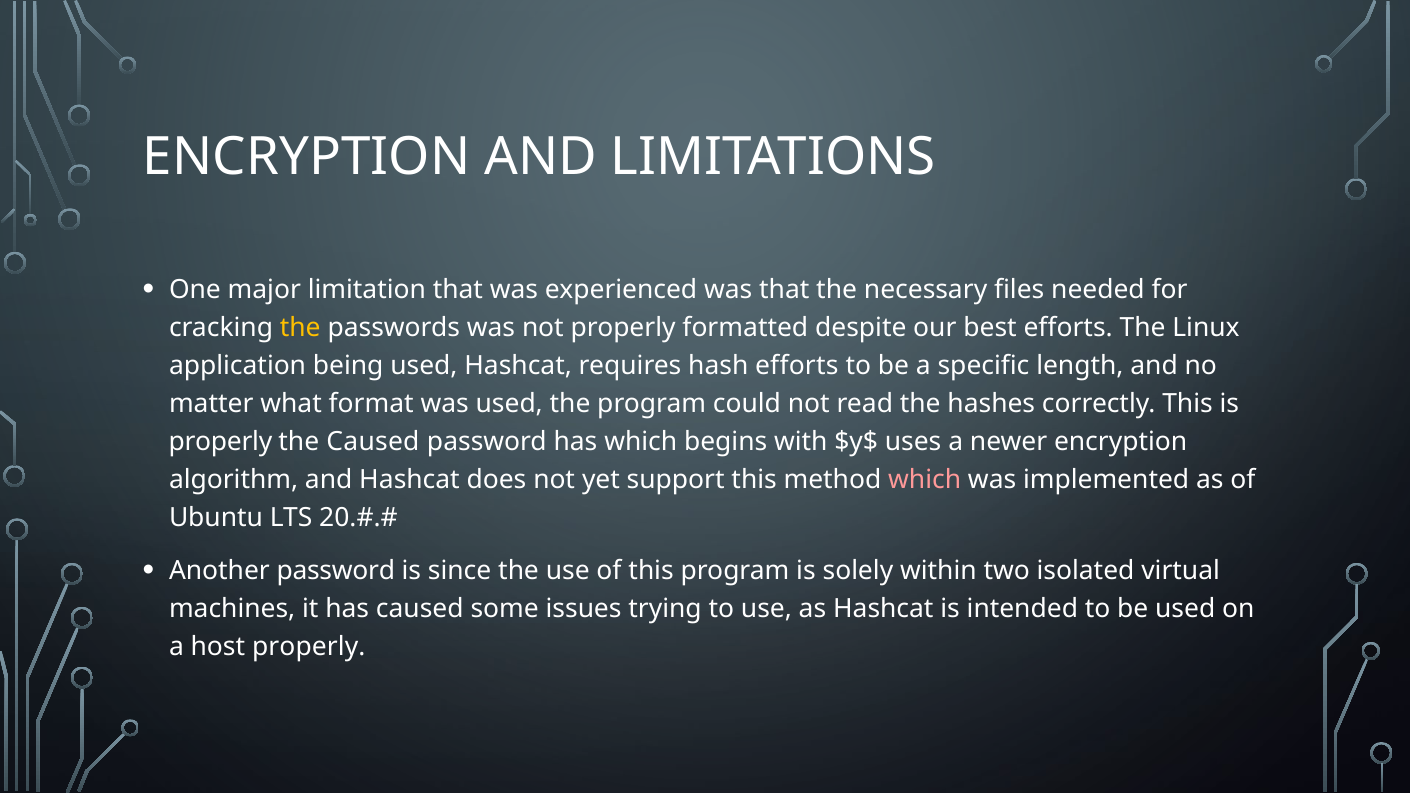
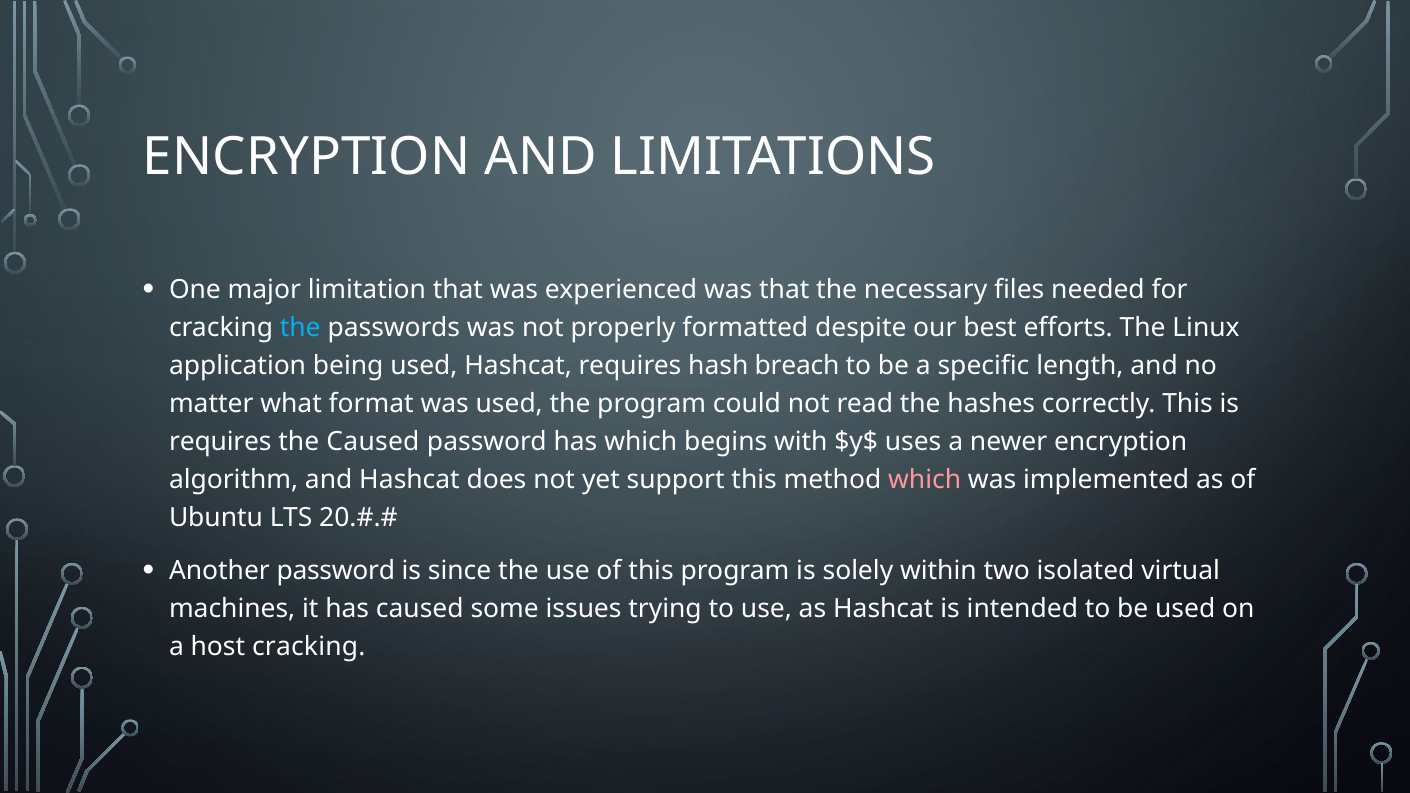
the at (300, 328) colour: yellow -> light blue
hash efforts: efforts -> breach
properly at (220, 442): properly -> requires
host properly: properly -> cracking
